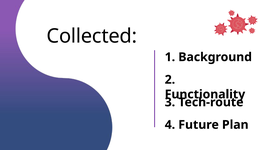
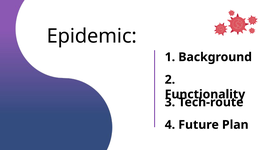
Collected: Collected -> Epidemic
